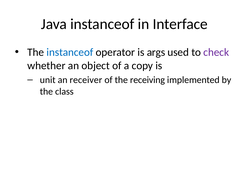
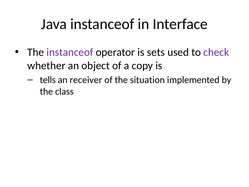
instanceof at (70, 52) colour: blue -> purple
args: args -> sets
unit: unit -> tells
receiving: receiving -> situation
